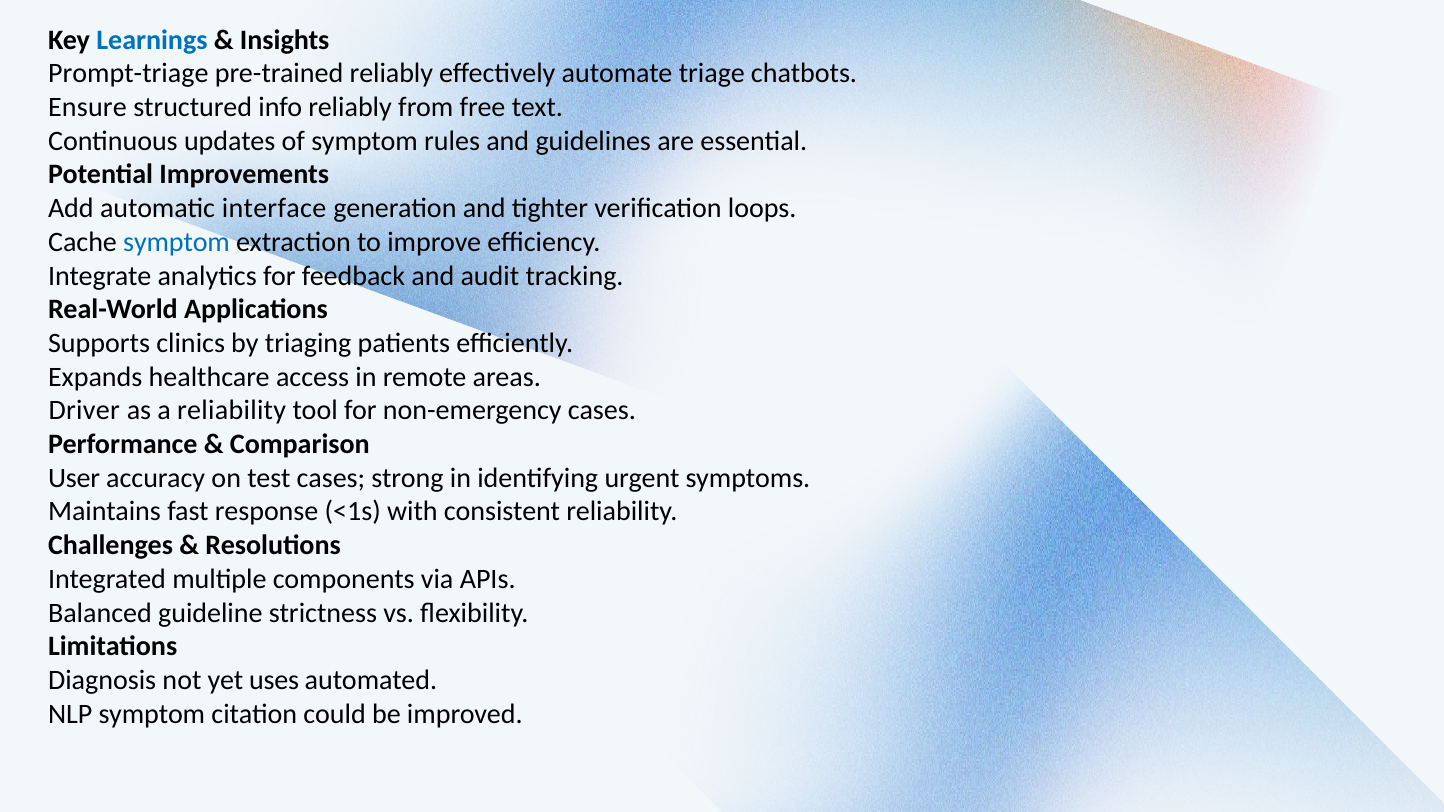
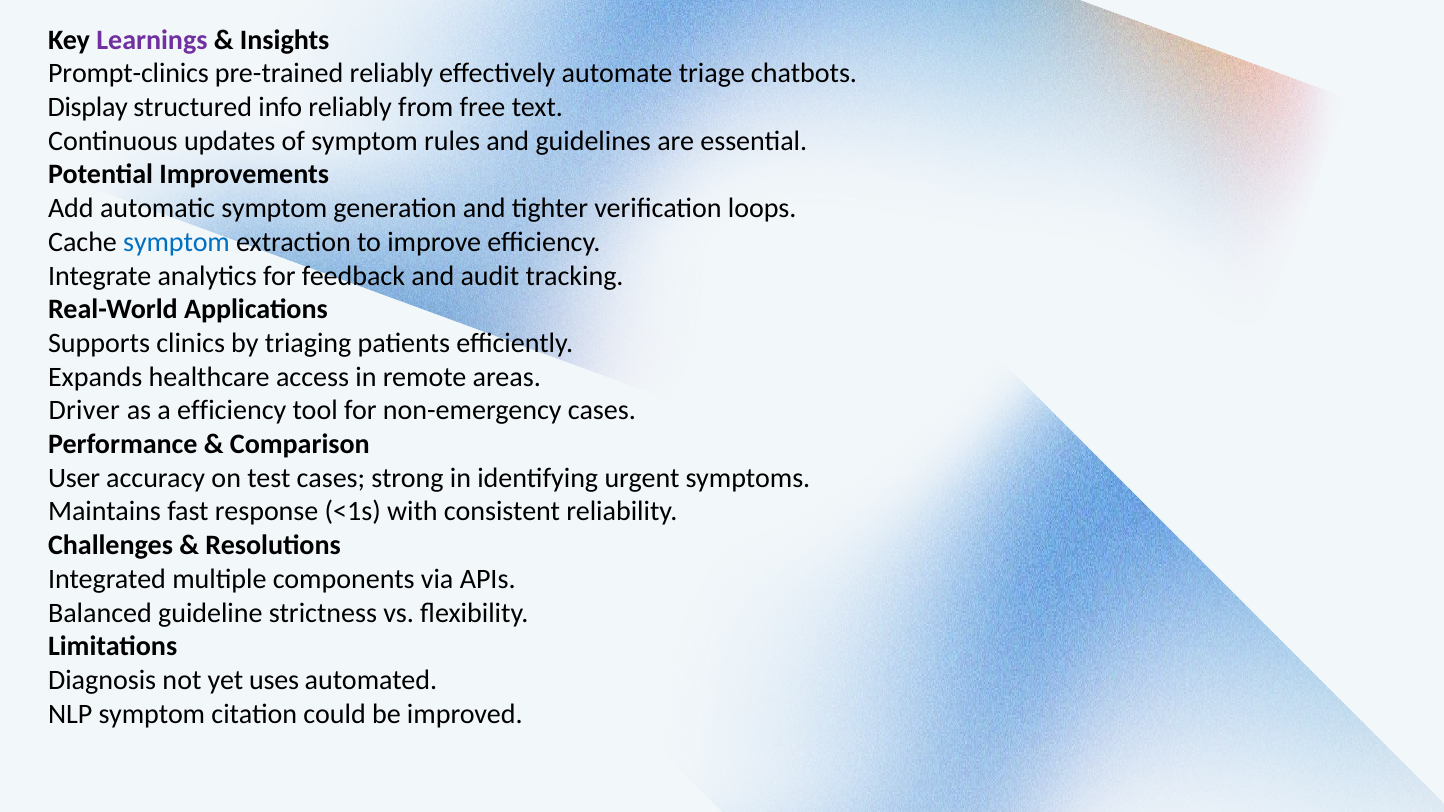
Learnings colour: blue -> purple
Prompt-triage: Prompt-triage -> Prompt-clinics
Ensure: Ensure -> Display
automatic interface: interface -> symptom
a reliability: reliability -> efficiency
